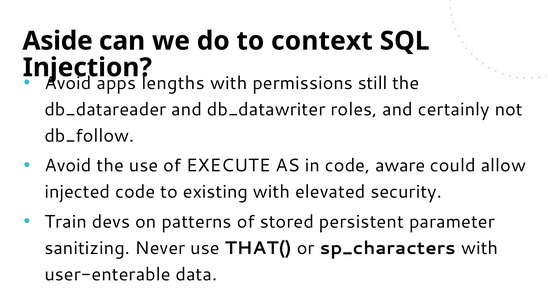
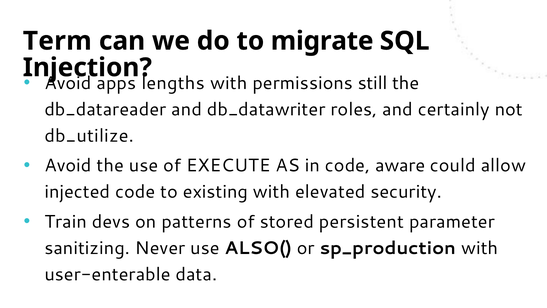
Aside: Aside -> Term
context: context -> migrate
db_follow: db_follow -> db_utilize
THAT(: THAT( -> ALSO(
sp_characters: sp_characters -> sp_production
